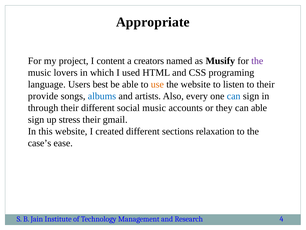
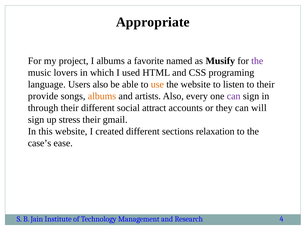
I content: content -> albums
creators: creators -> favorite
Users best: best -> also
albums at (102, 96) colour: blue -> orange
can at (234, 96) colour: blue -> purple
social music: music -> attract
can able: able -> will
